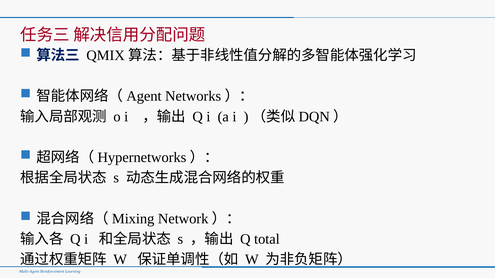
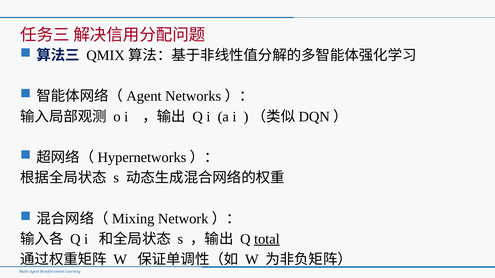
total underline: none -> present
